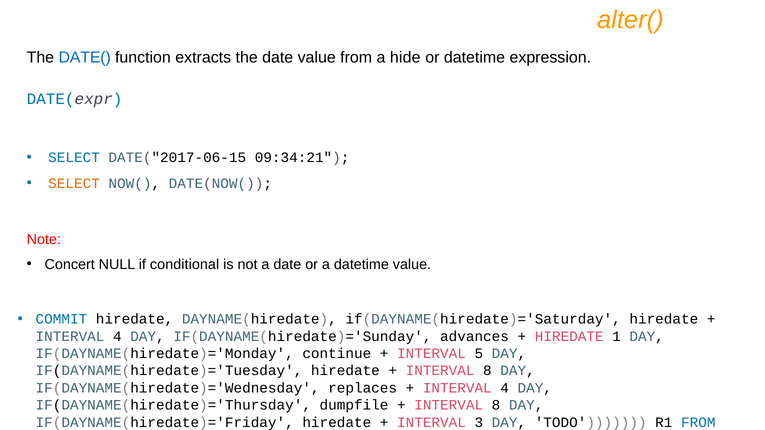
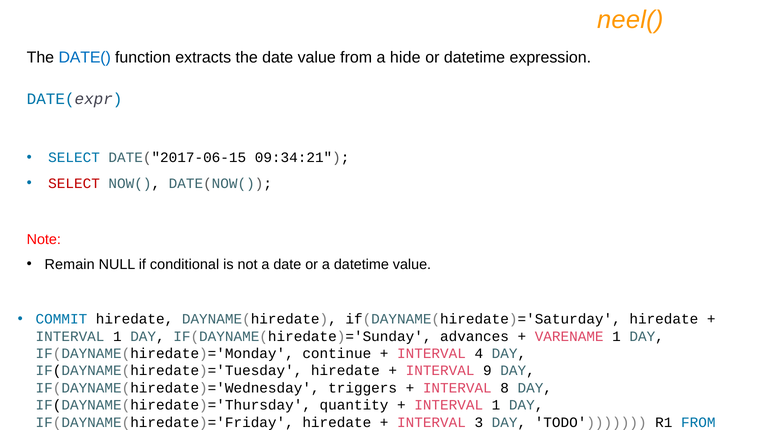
alter(: alter( -> neel(
SELECT at (74, 184) colour: orange -> red
Concert: Concert -> Remain
4 at (117, 337): 4 -> 1
HIREDATE at (569, 337): HIREDATE -> VARENAME
5: 5 -> 4
8 at (487, 371): 8 -> 9
replaces: replaces -> triggers
4 at (505, 388): 4 -> 8
dumpfile: dumpfile -> quantity
8 at (496, 405): 8 -> 1
